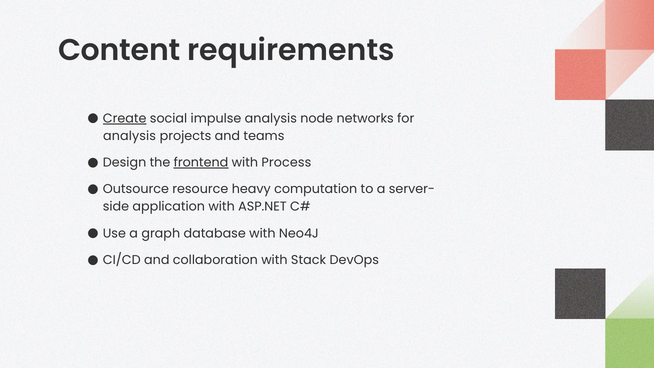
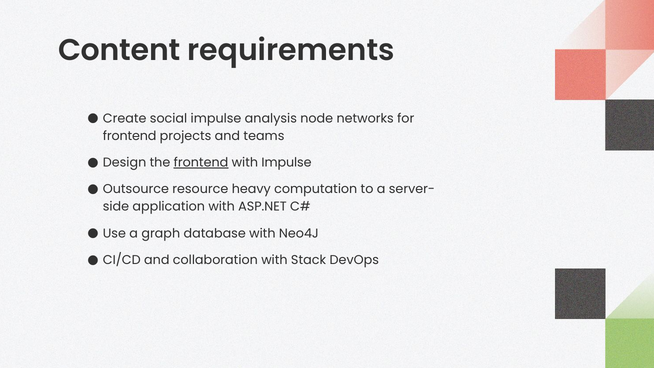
Create underline: present -> none
analysis at (129, 136): analysis -> frontend
with Process: Process -> Impulse
